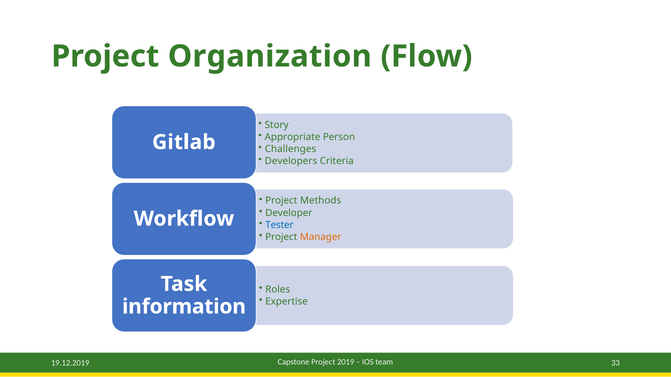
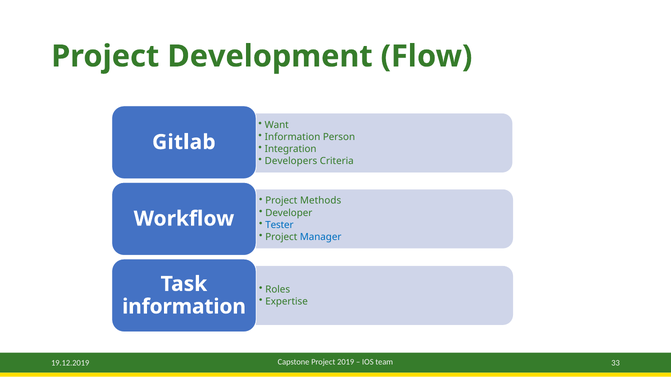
Organization: Organization -> Development
Story: Story -> Want
Appropriate at (293, 137): Appropriate -> Information
Challenges: Challenges -> Integration
Manager colour: orange -> blue
